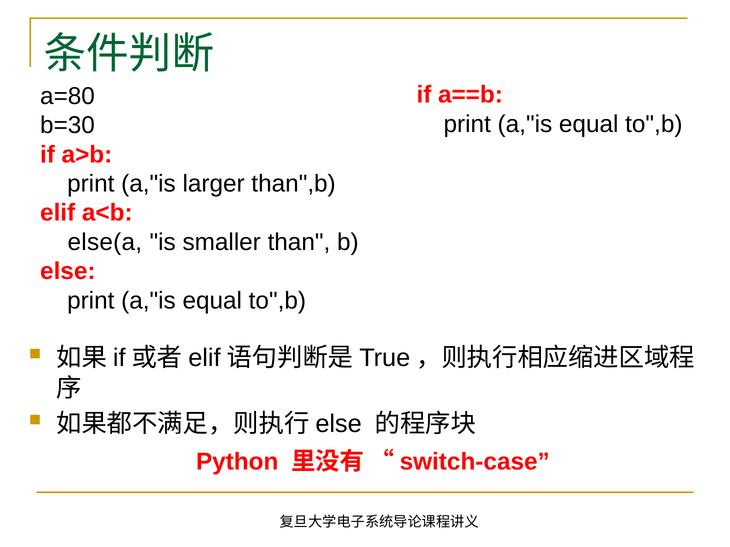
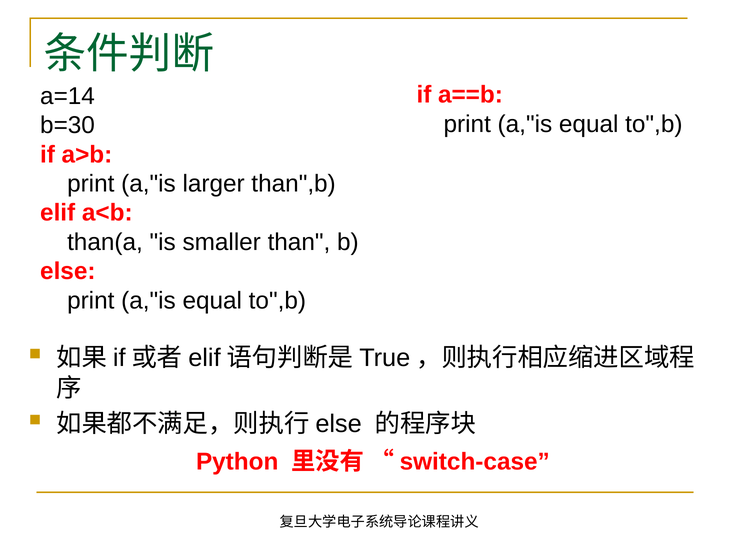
a=80: a=80 -> a=14
else(a: else(a -> than(a
